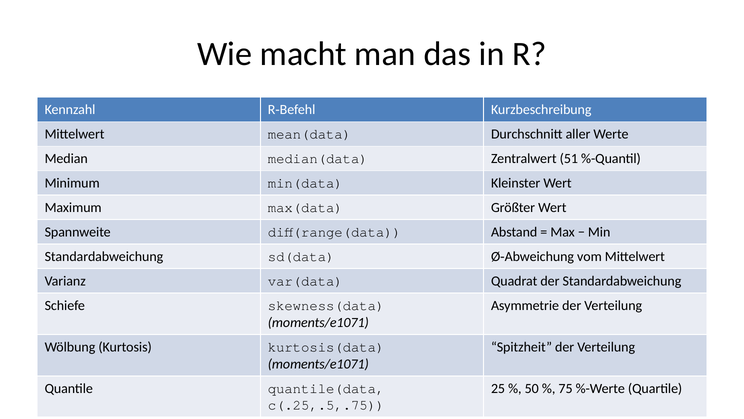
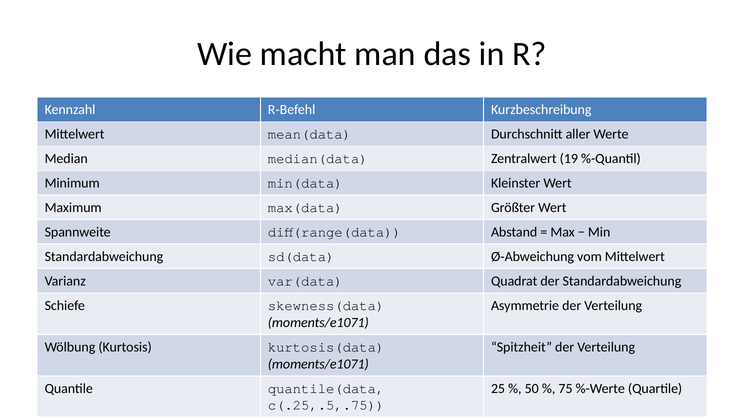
51: 51 -> 19
